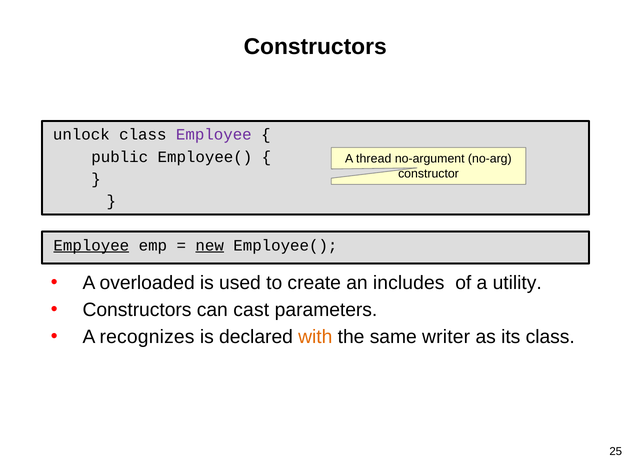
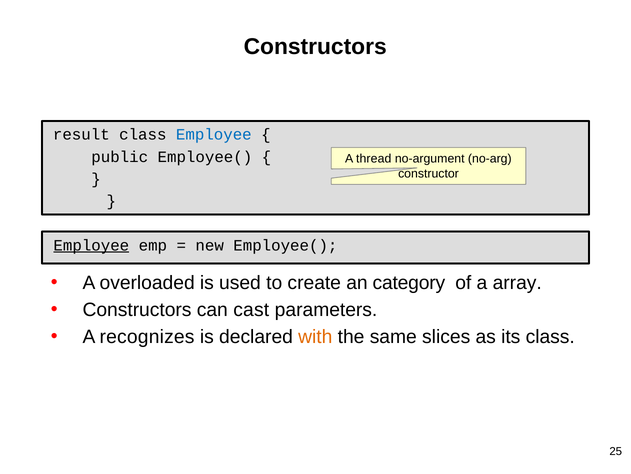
unlock: unlock -> result
Employee at (214, 134) colour: purple -> blue
new underline: present -> none
includes: includes -> category
utility: utility -> array
writer: writer -> slices
